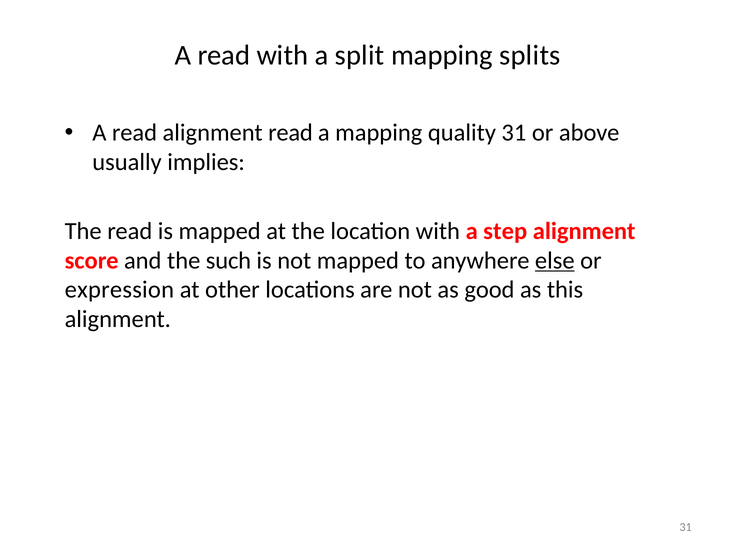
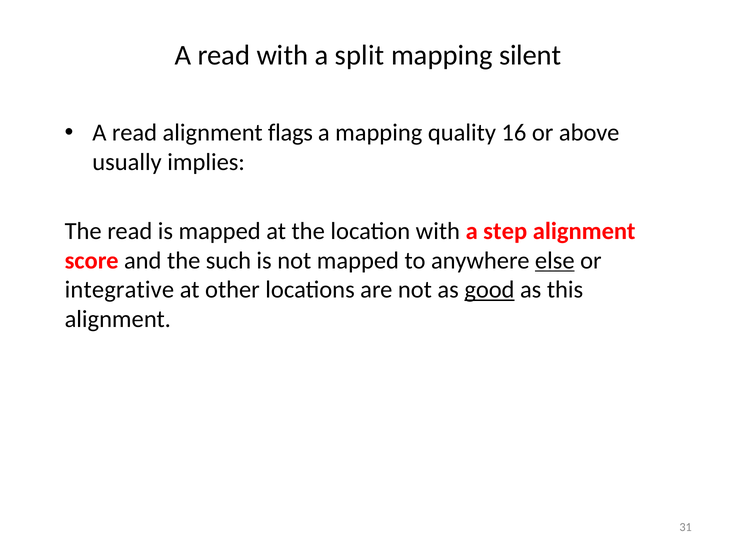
splits: splits -> silent
alignment read: read -> flags
quality 31: 31 -> 16
expression: expression -> integrative
good underline: none -> present
